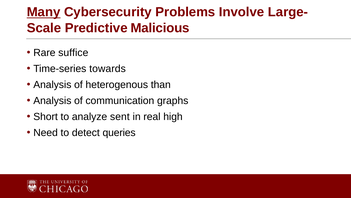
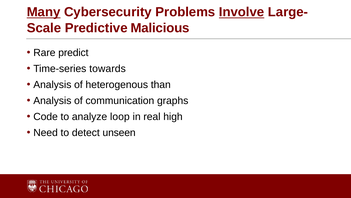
Involve underline: none -> present
suffice: suffice -> predict
Short: Short -> Code
sent: sent -> loop
queries: queries -> unseen
